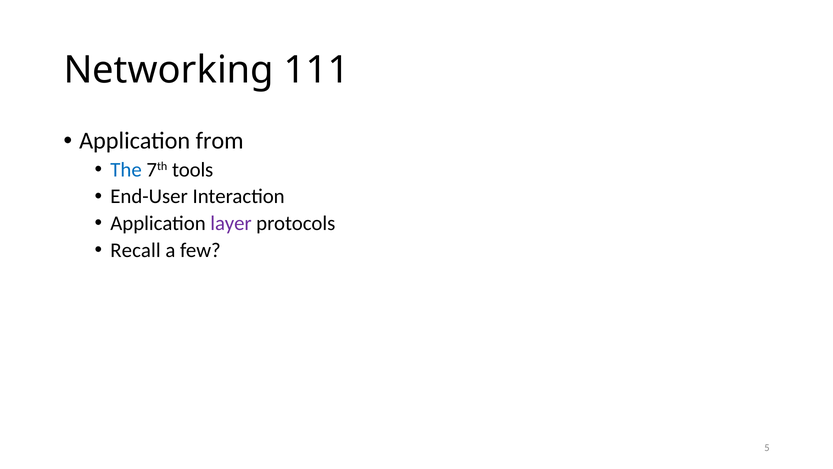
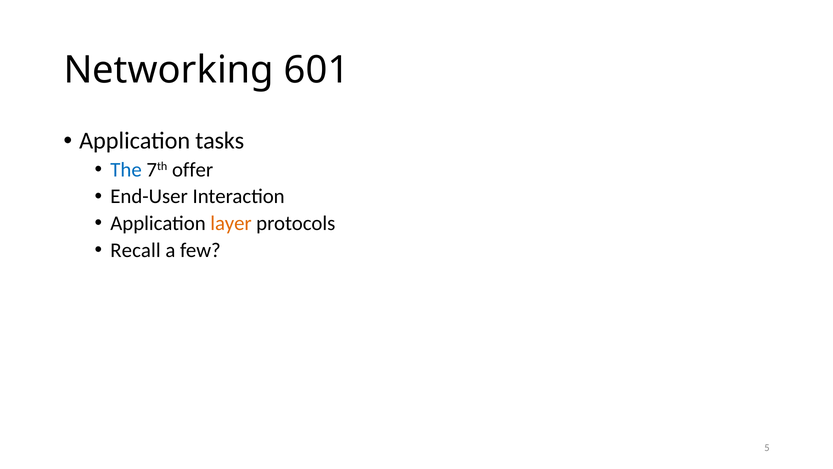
111: 111 -> 601
from: from -> tasks
tools: tools -> offer
layer colour: purple -> orange
